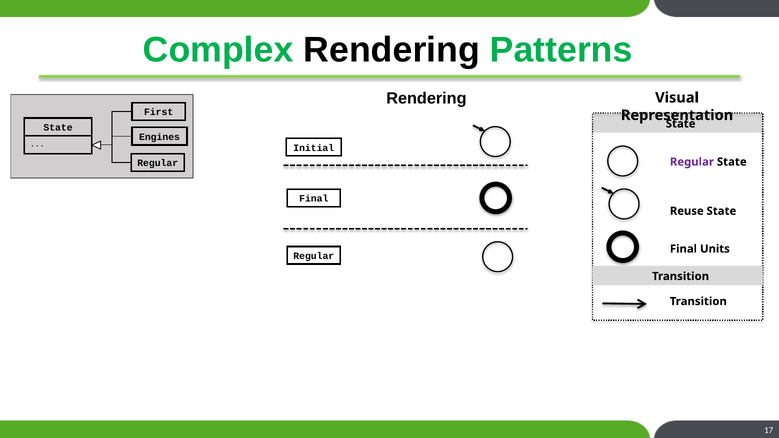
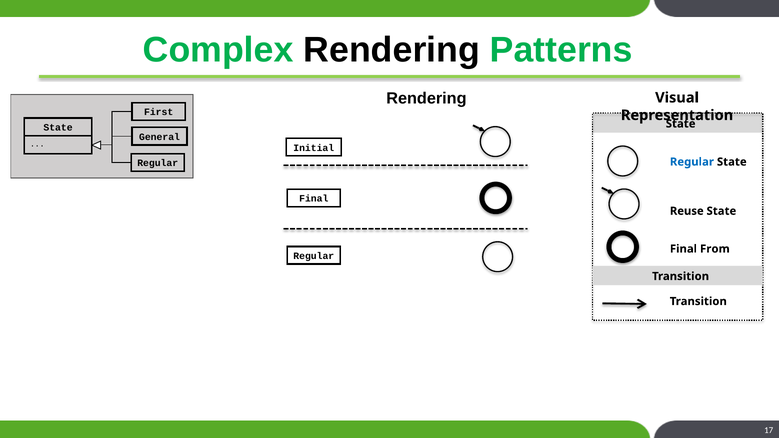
Engines: Engines -> General
Regular at (692, 162) colour: purple -> blue
Units: Units -> From
